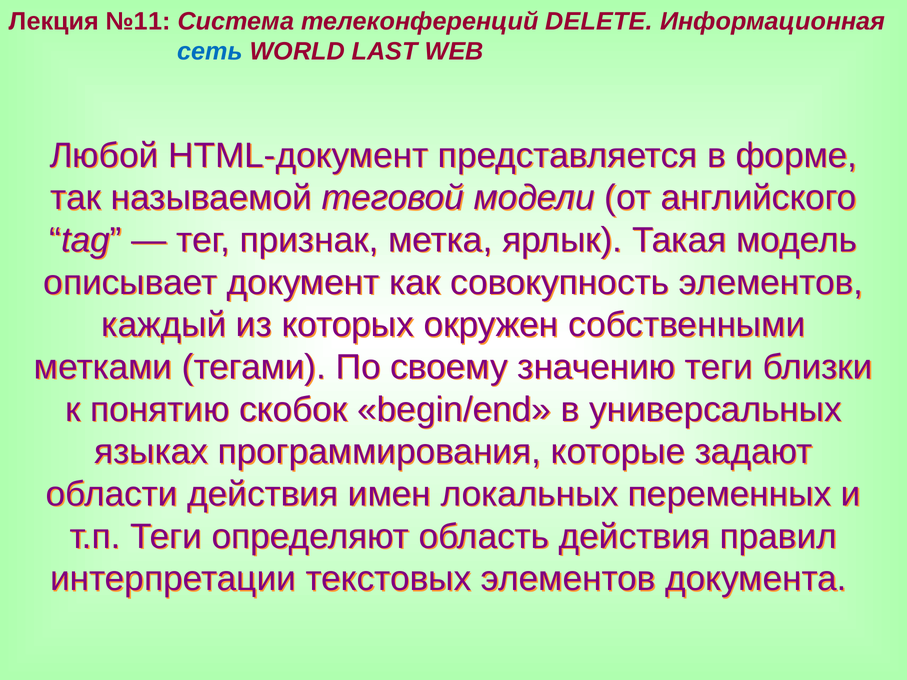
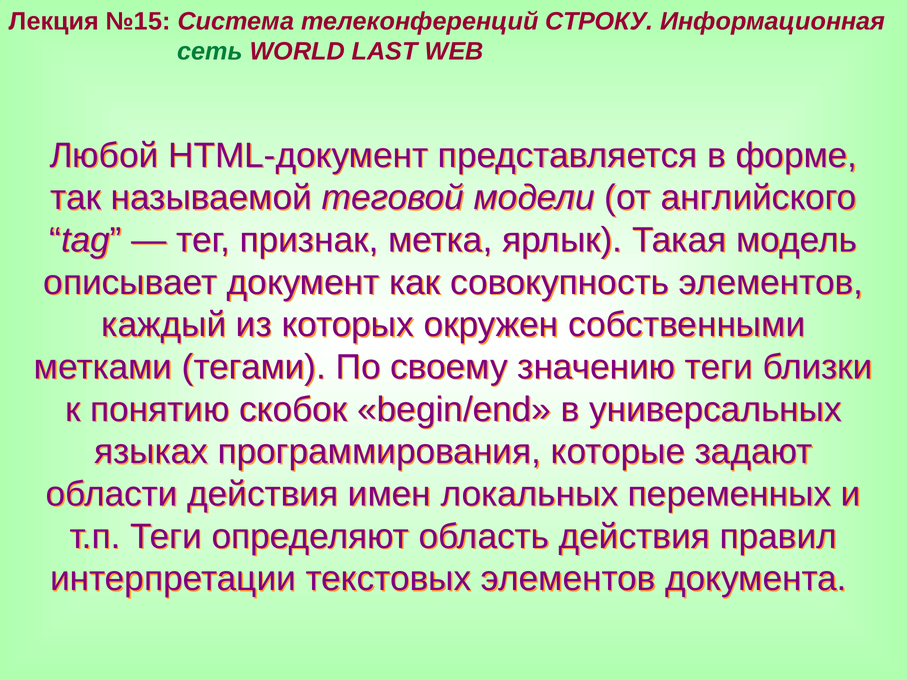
№11: №11 -> №15
DELETE: DELETE -> СТРОКУ
сеть colour: blue -> green
